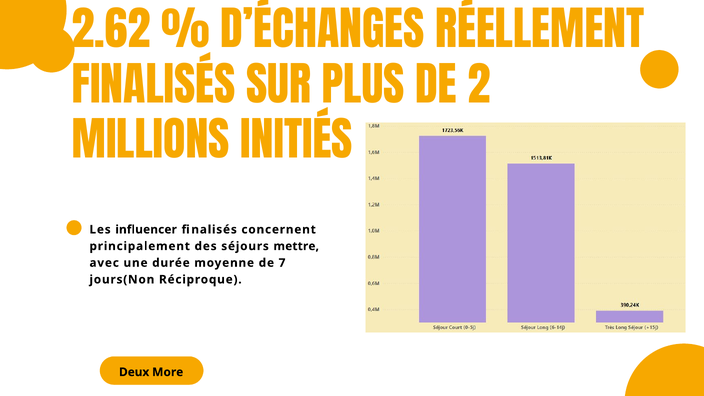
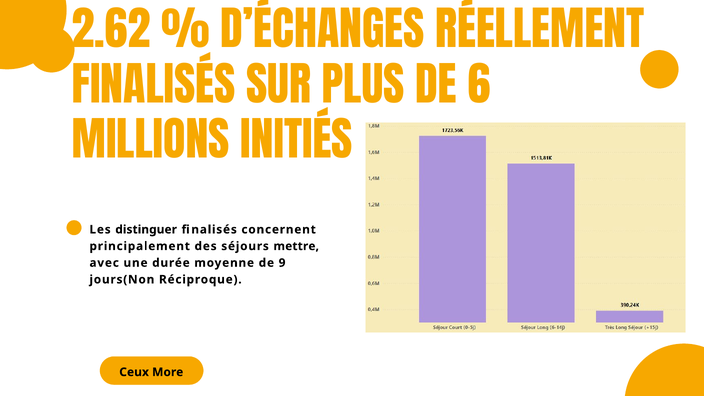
2: 2 -> 6
influencer: influencer -> distinguer
7: 7 -> 9
Deux: Deux -> Ceux
